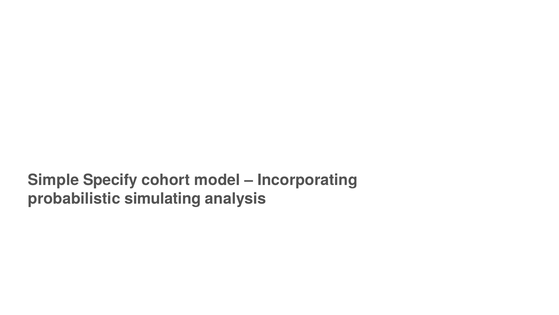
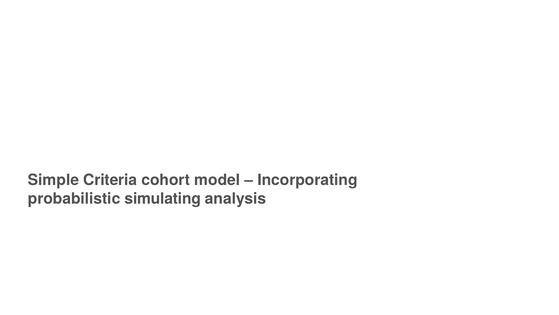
Specify: Specify -> Criteria
